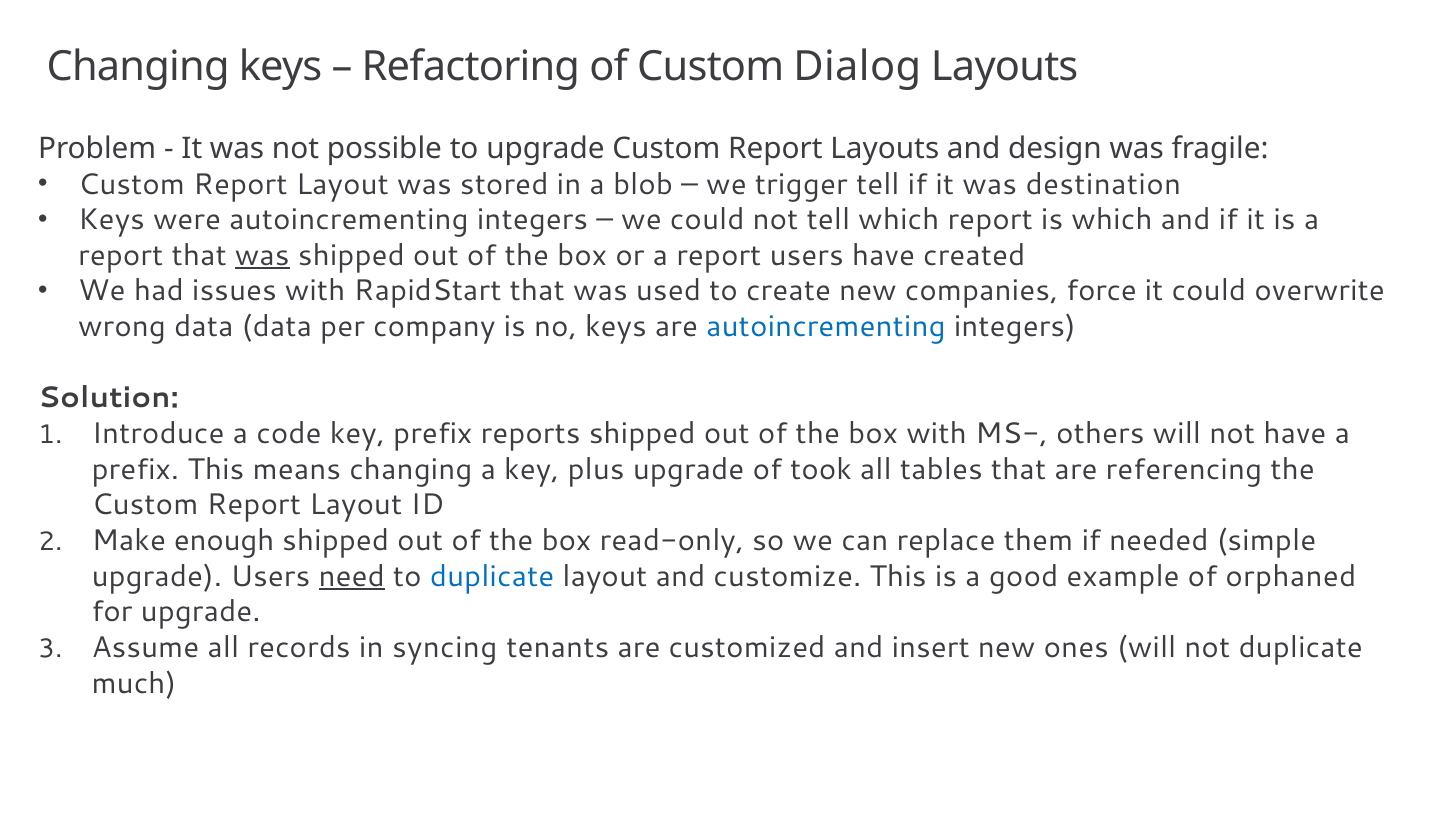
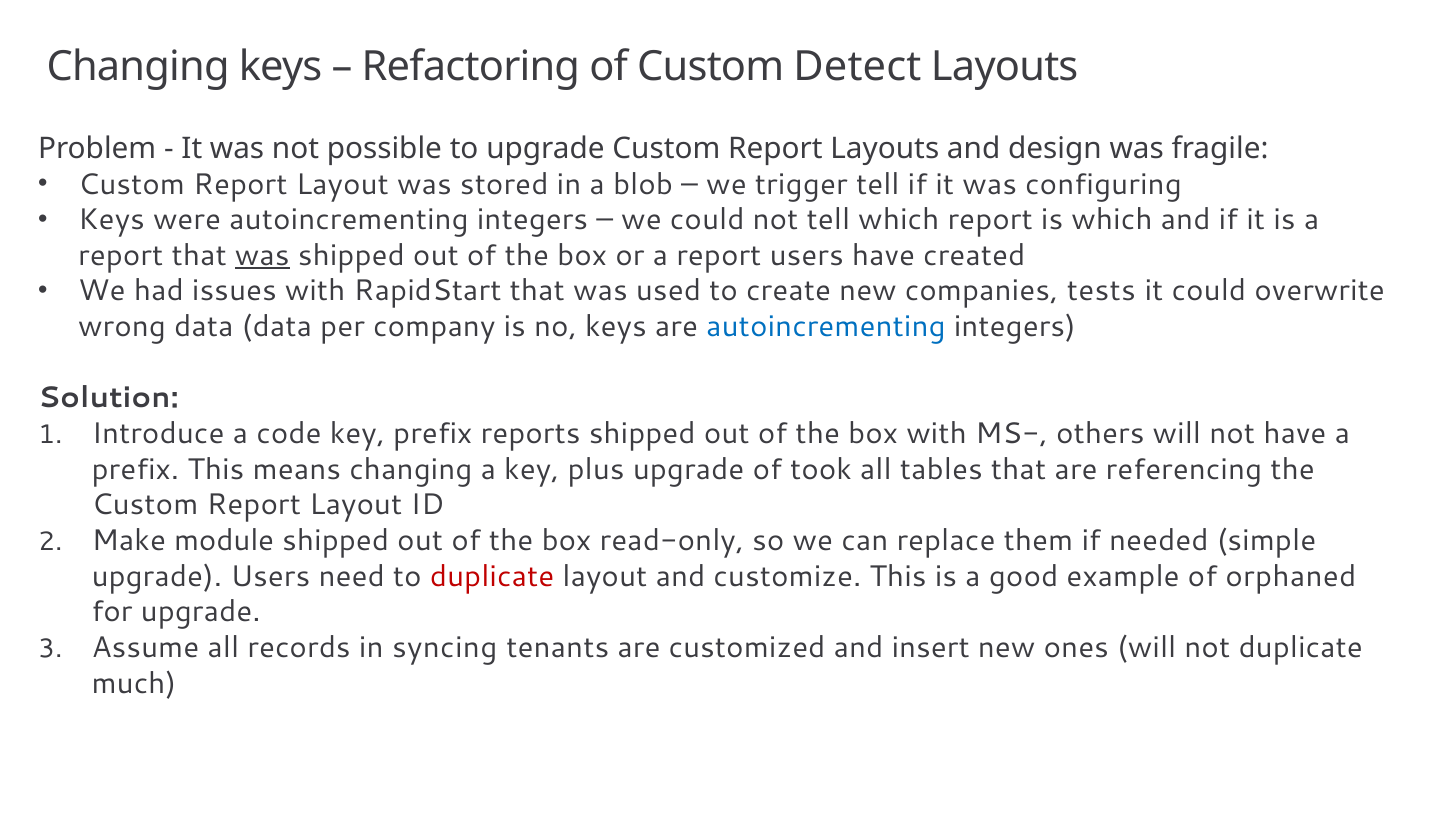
Dialog: Dialog -> Detect
destination: destination -> configuring
force: force -> tests
enough: enough -> module
need underline: present -> none
duplicate at (492, 576) colour: blue -> red
